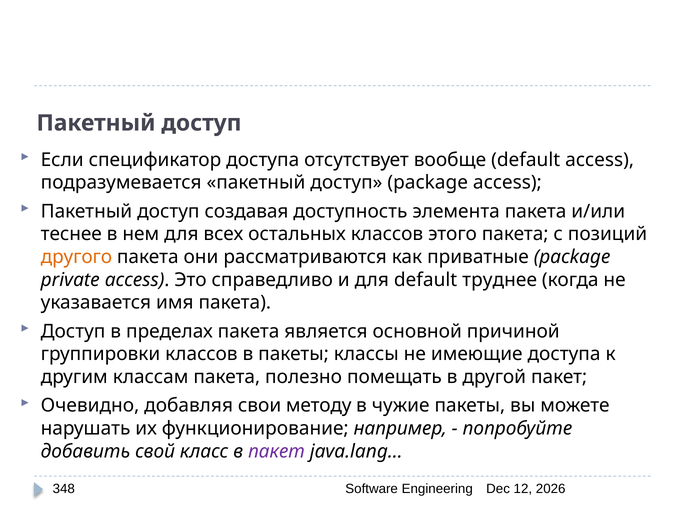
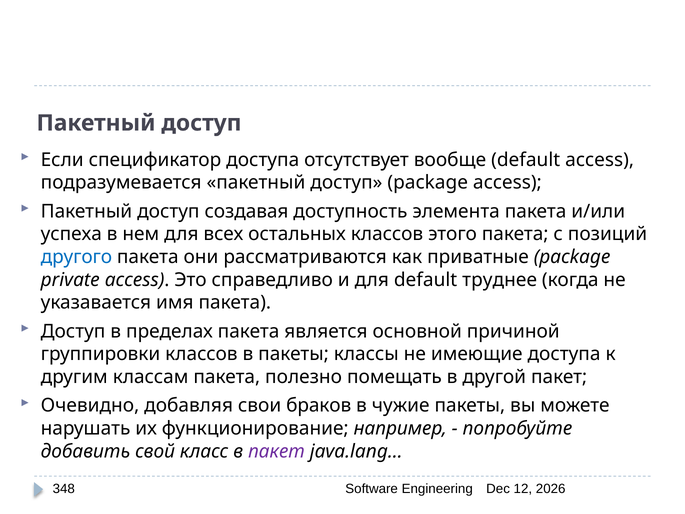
теснее: теснее -> успеха
другого colour: orange -> blue
методу: методу -> браков
